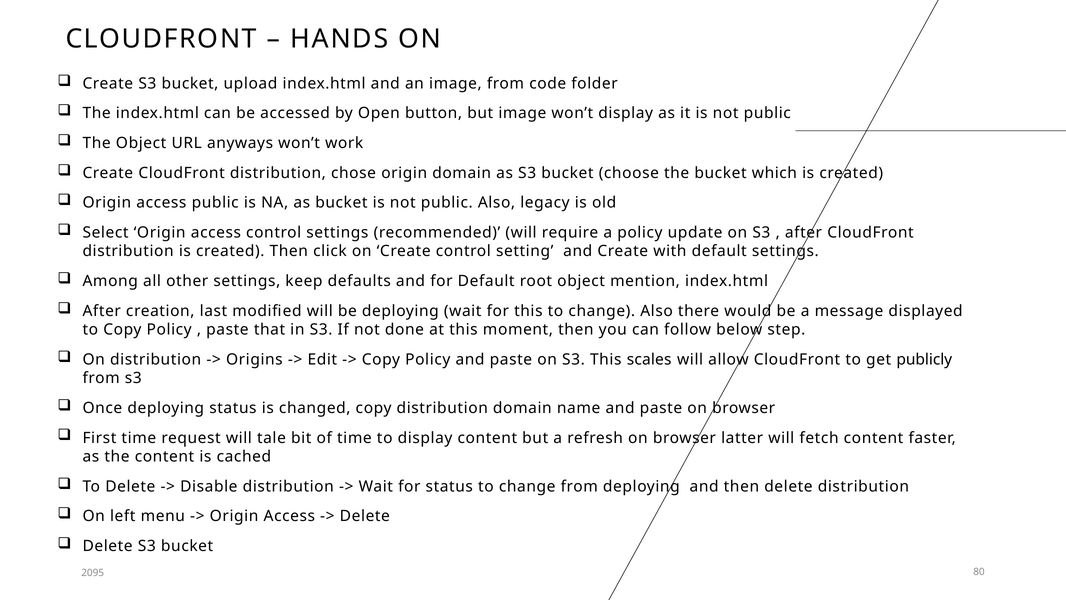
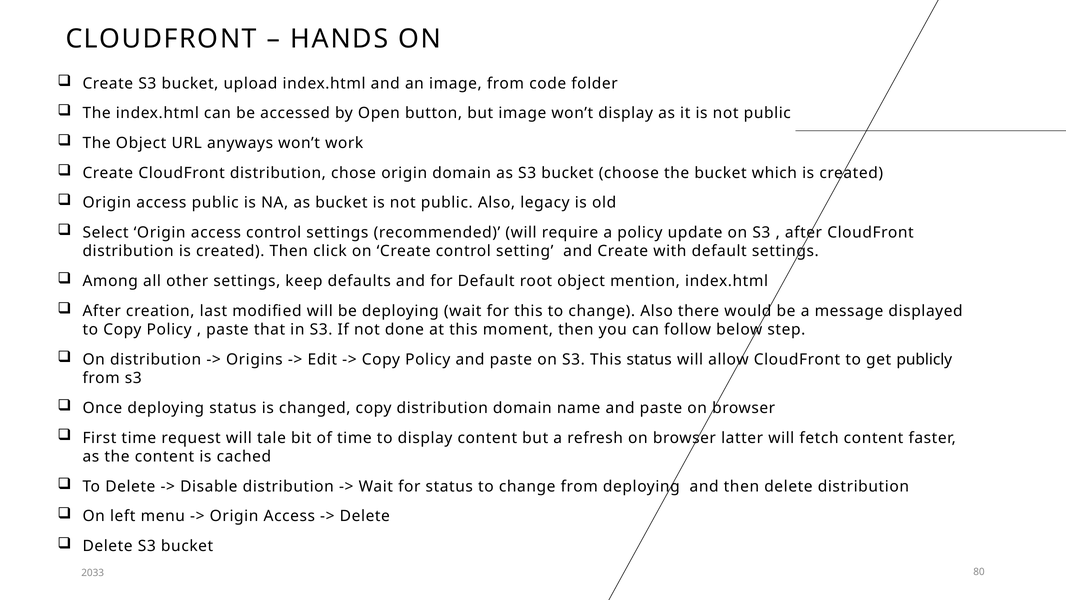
This scales: scales -> status
2095: 2095 -> 2033
